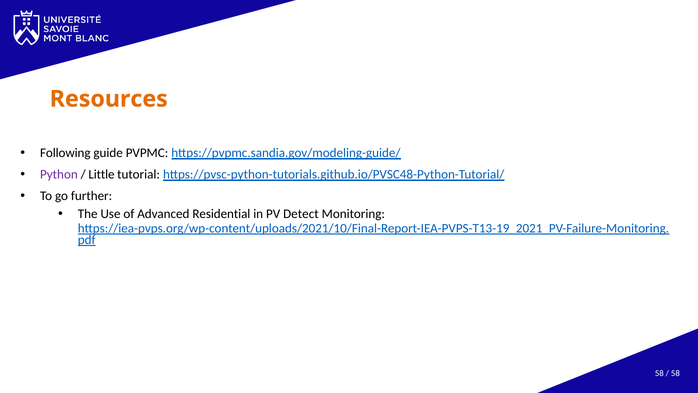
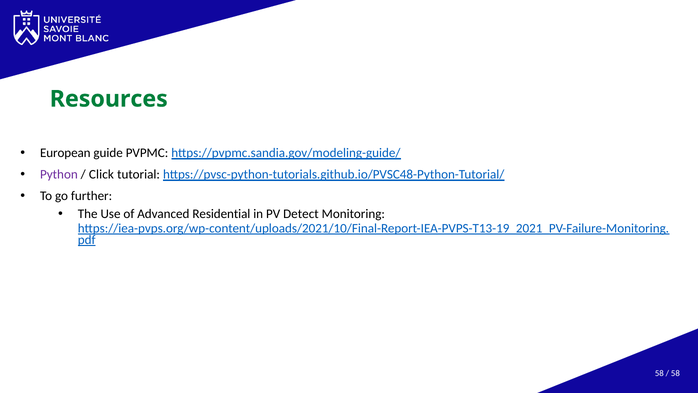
Resources colour: orange -> green
Following: Following -> European
Little: Little -> Click
